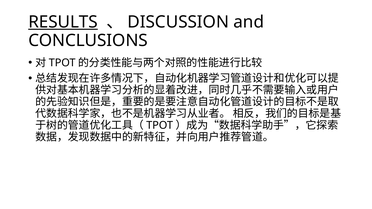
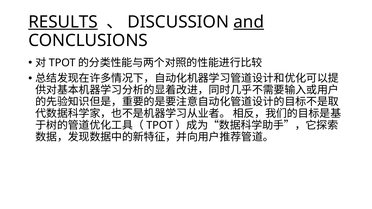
and underline: none -> present
